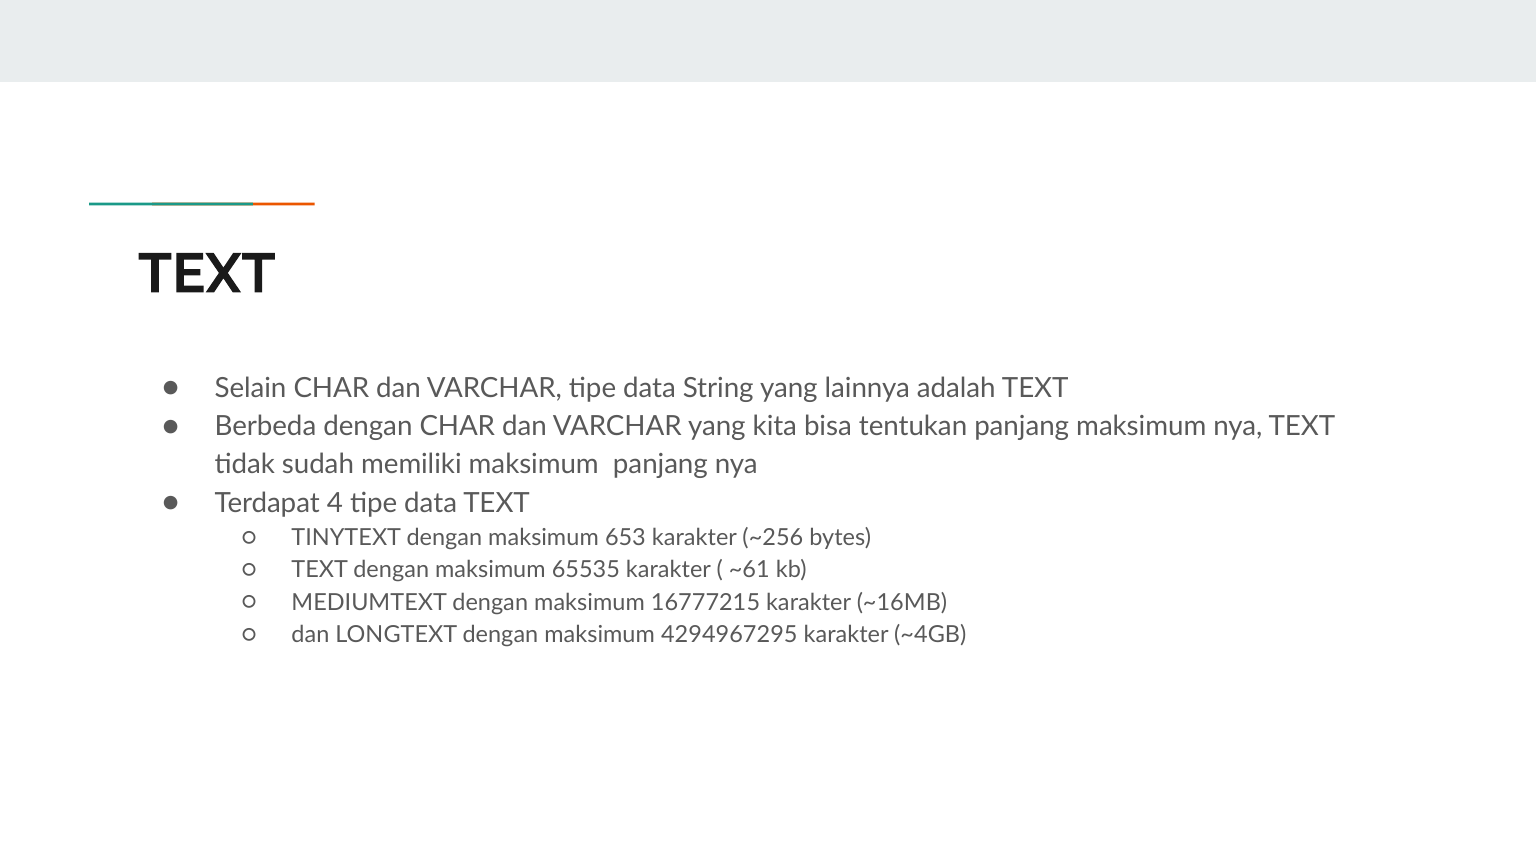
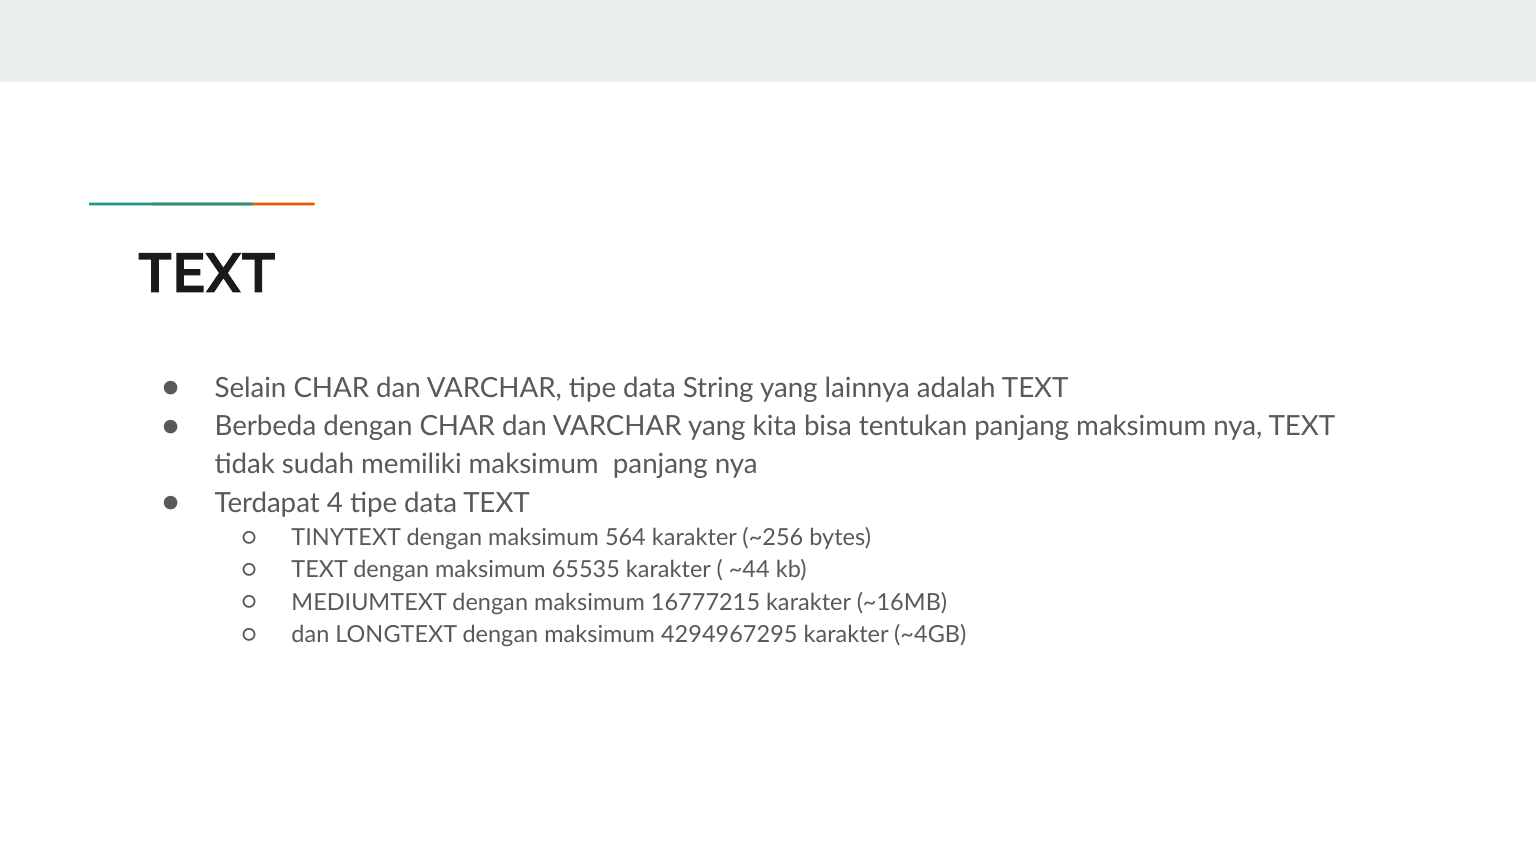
653: 653 -> 564
~61: ~61 -> ~44
